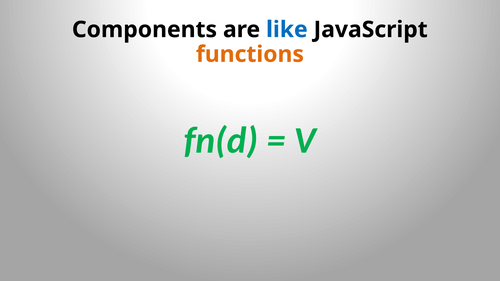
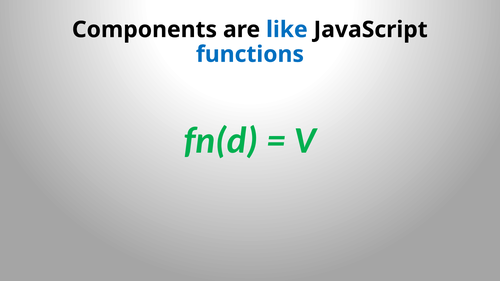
functions colour: orange -> blue
